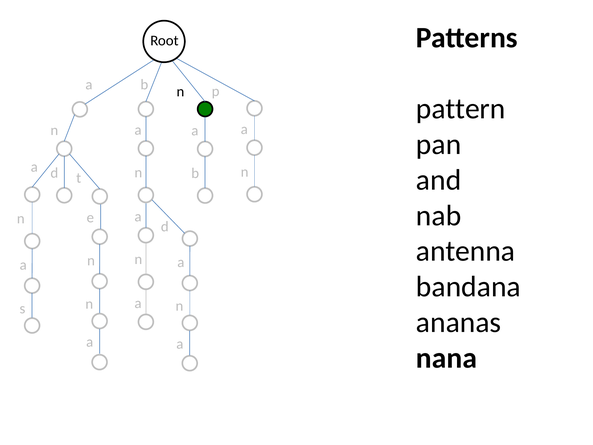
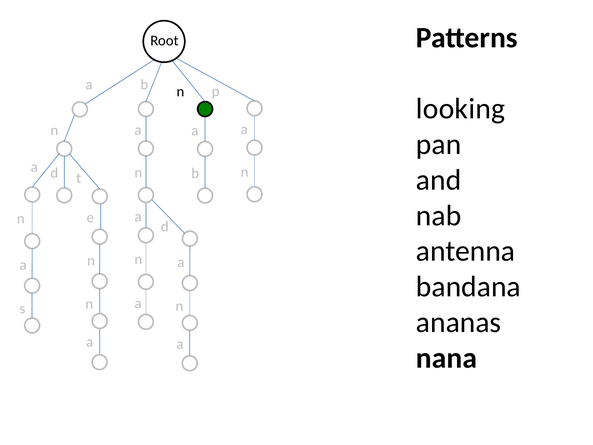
pattern: pattern -> looking
